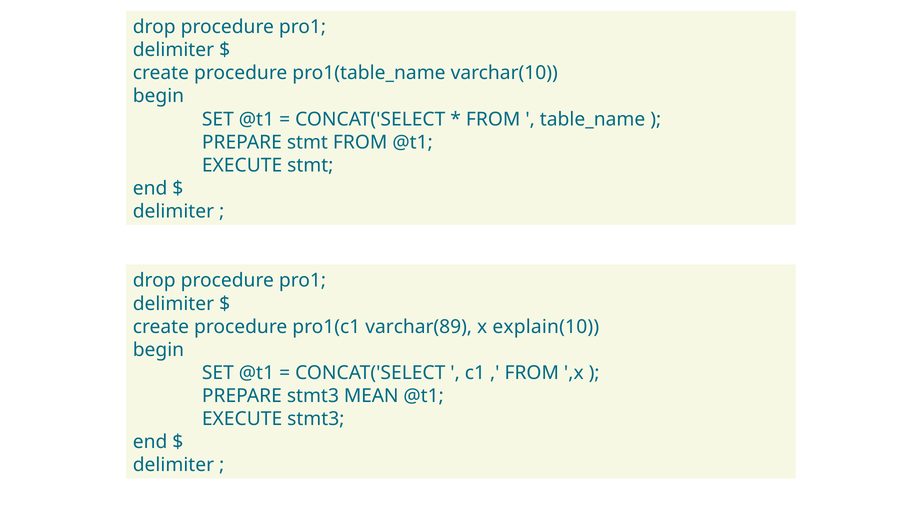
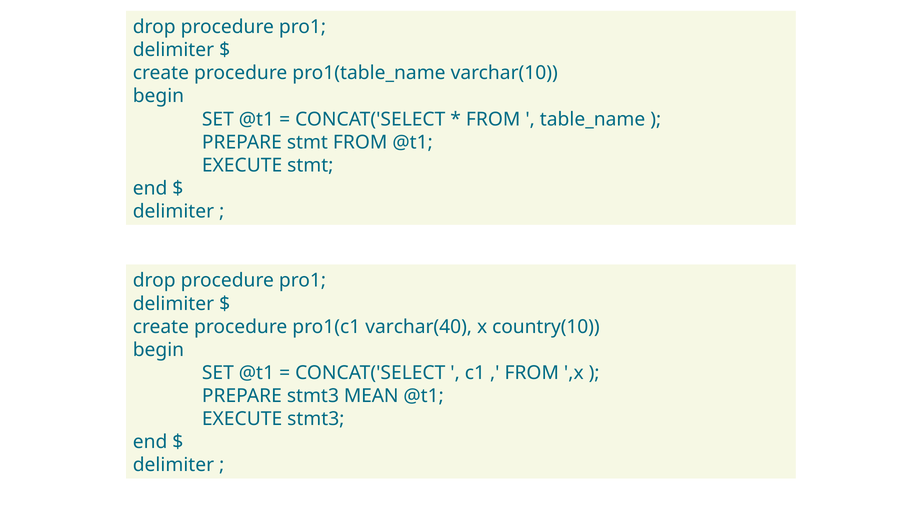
varchar(89: varchar(89 -> varchar(40
explain(10: explain(10 -> country(10
